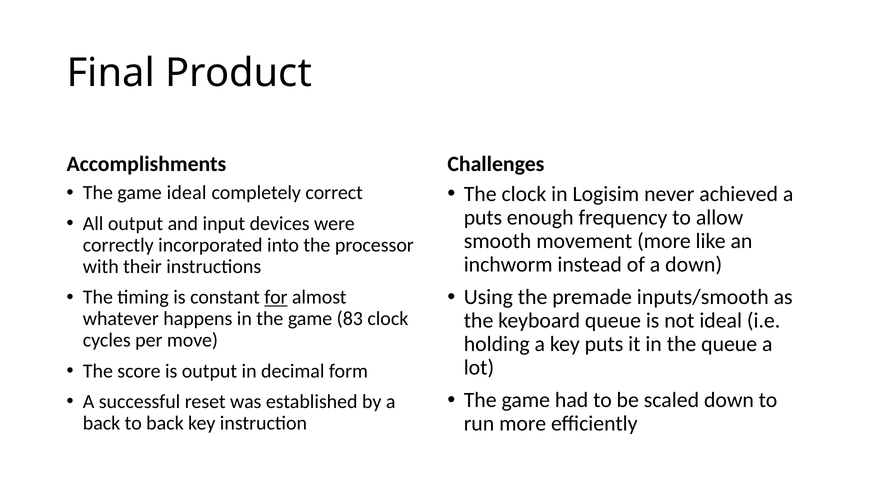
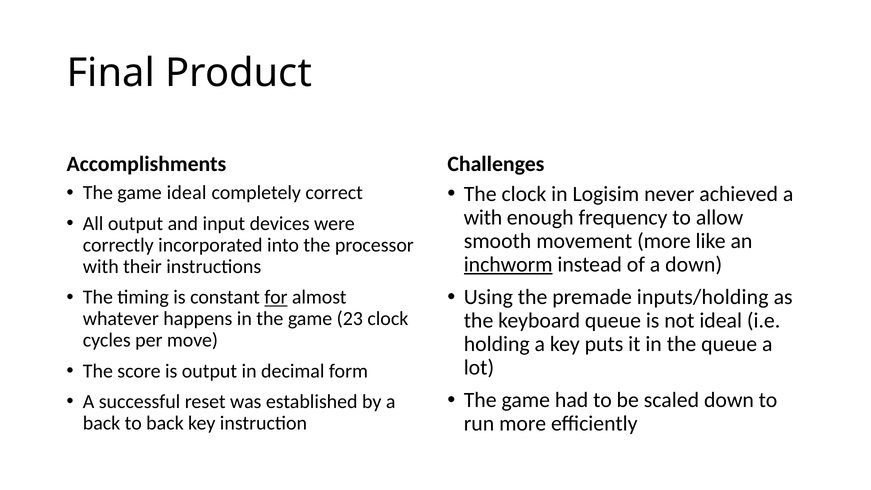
puts at (483, 217): puts -> with
inchworm underline: none -> present
inputs/smooth: inputs/smooth -> inputs/holding
83: 83 -> 23
